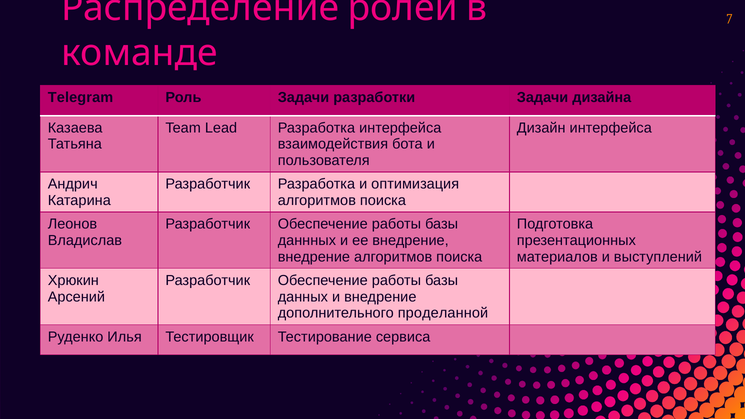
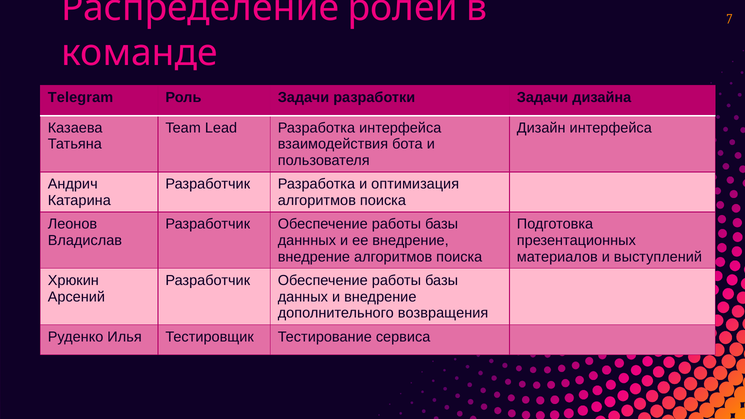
проделанной: проделанной -> возвращения
